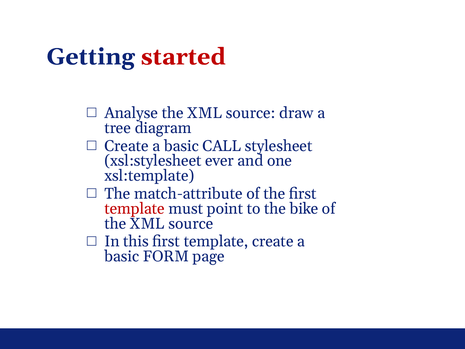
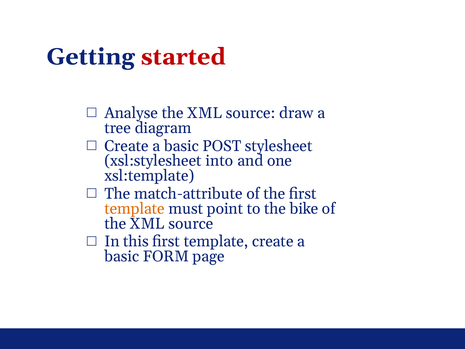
CALL: CALL -> POST
ever: ever -> into
template at (135, 209) colour: red -> orange
